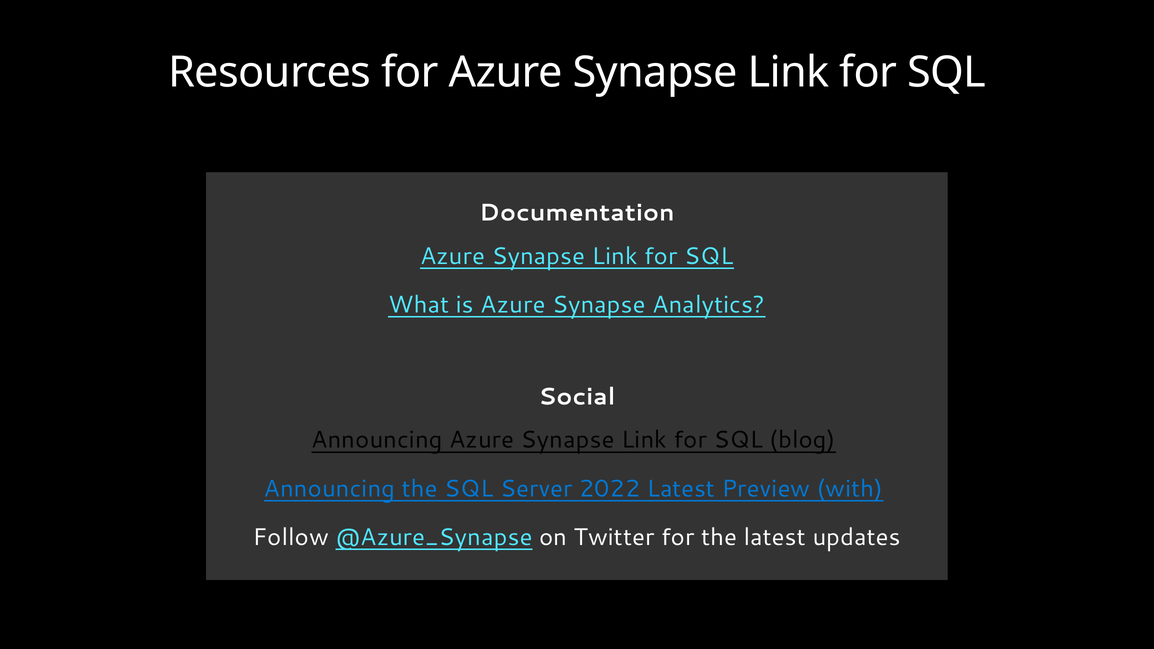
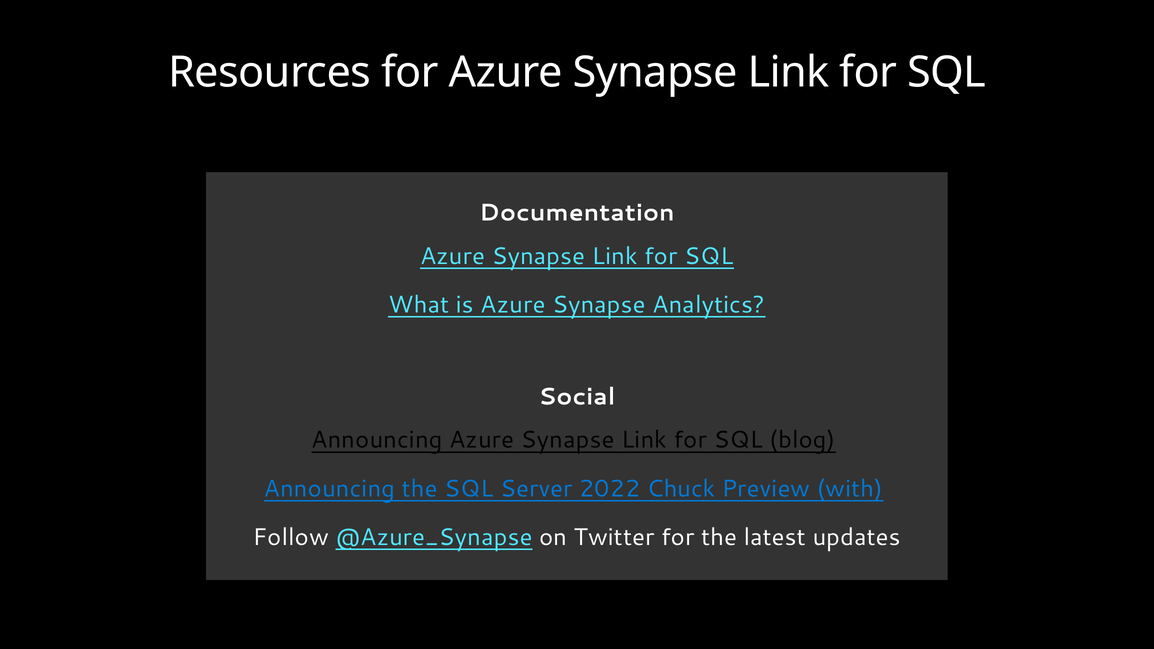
2022 Latest: Latest -> Chuck
